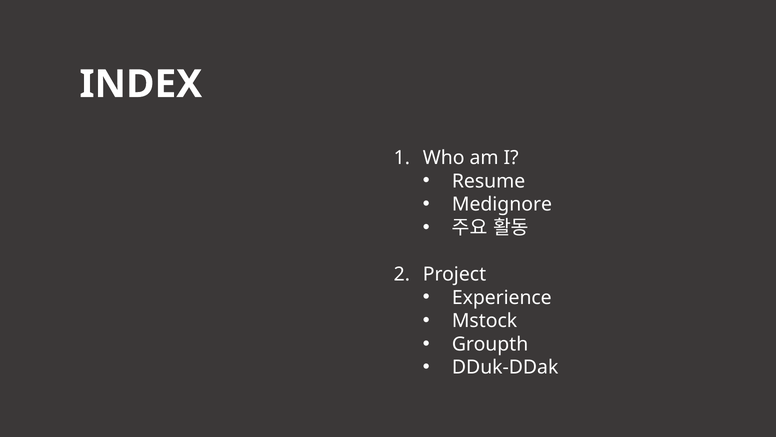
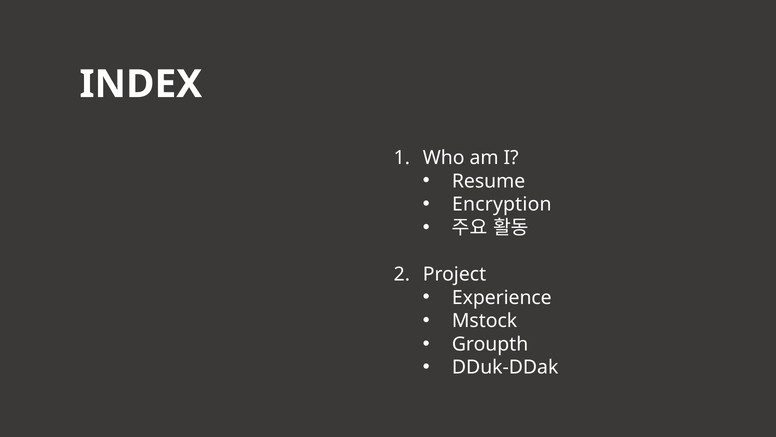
Medignore: Medignore -> Encryption
